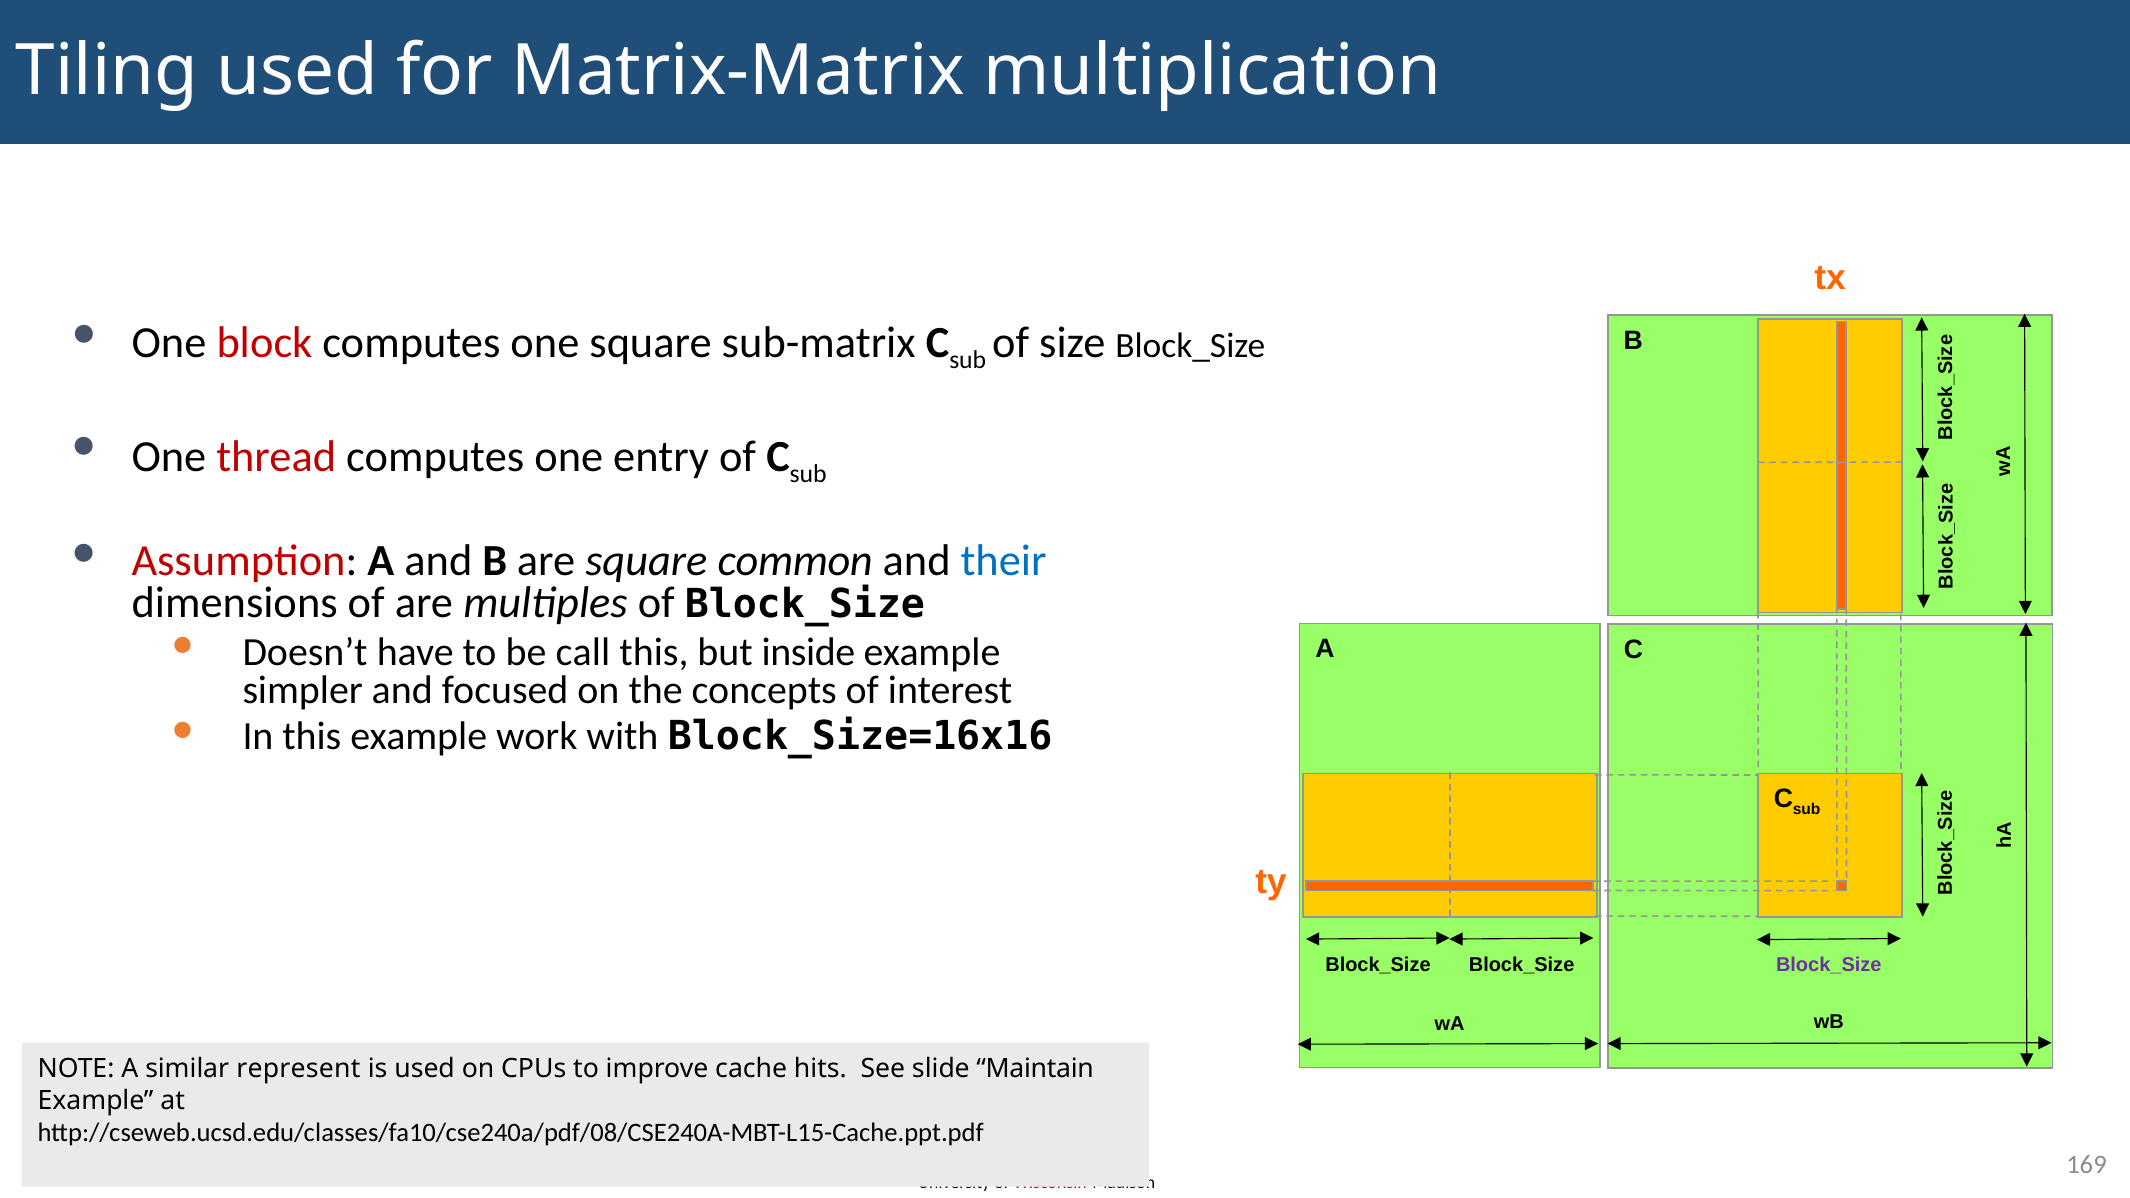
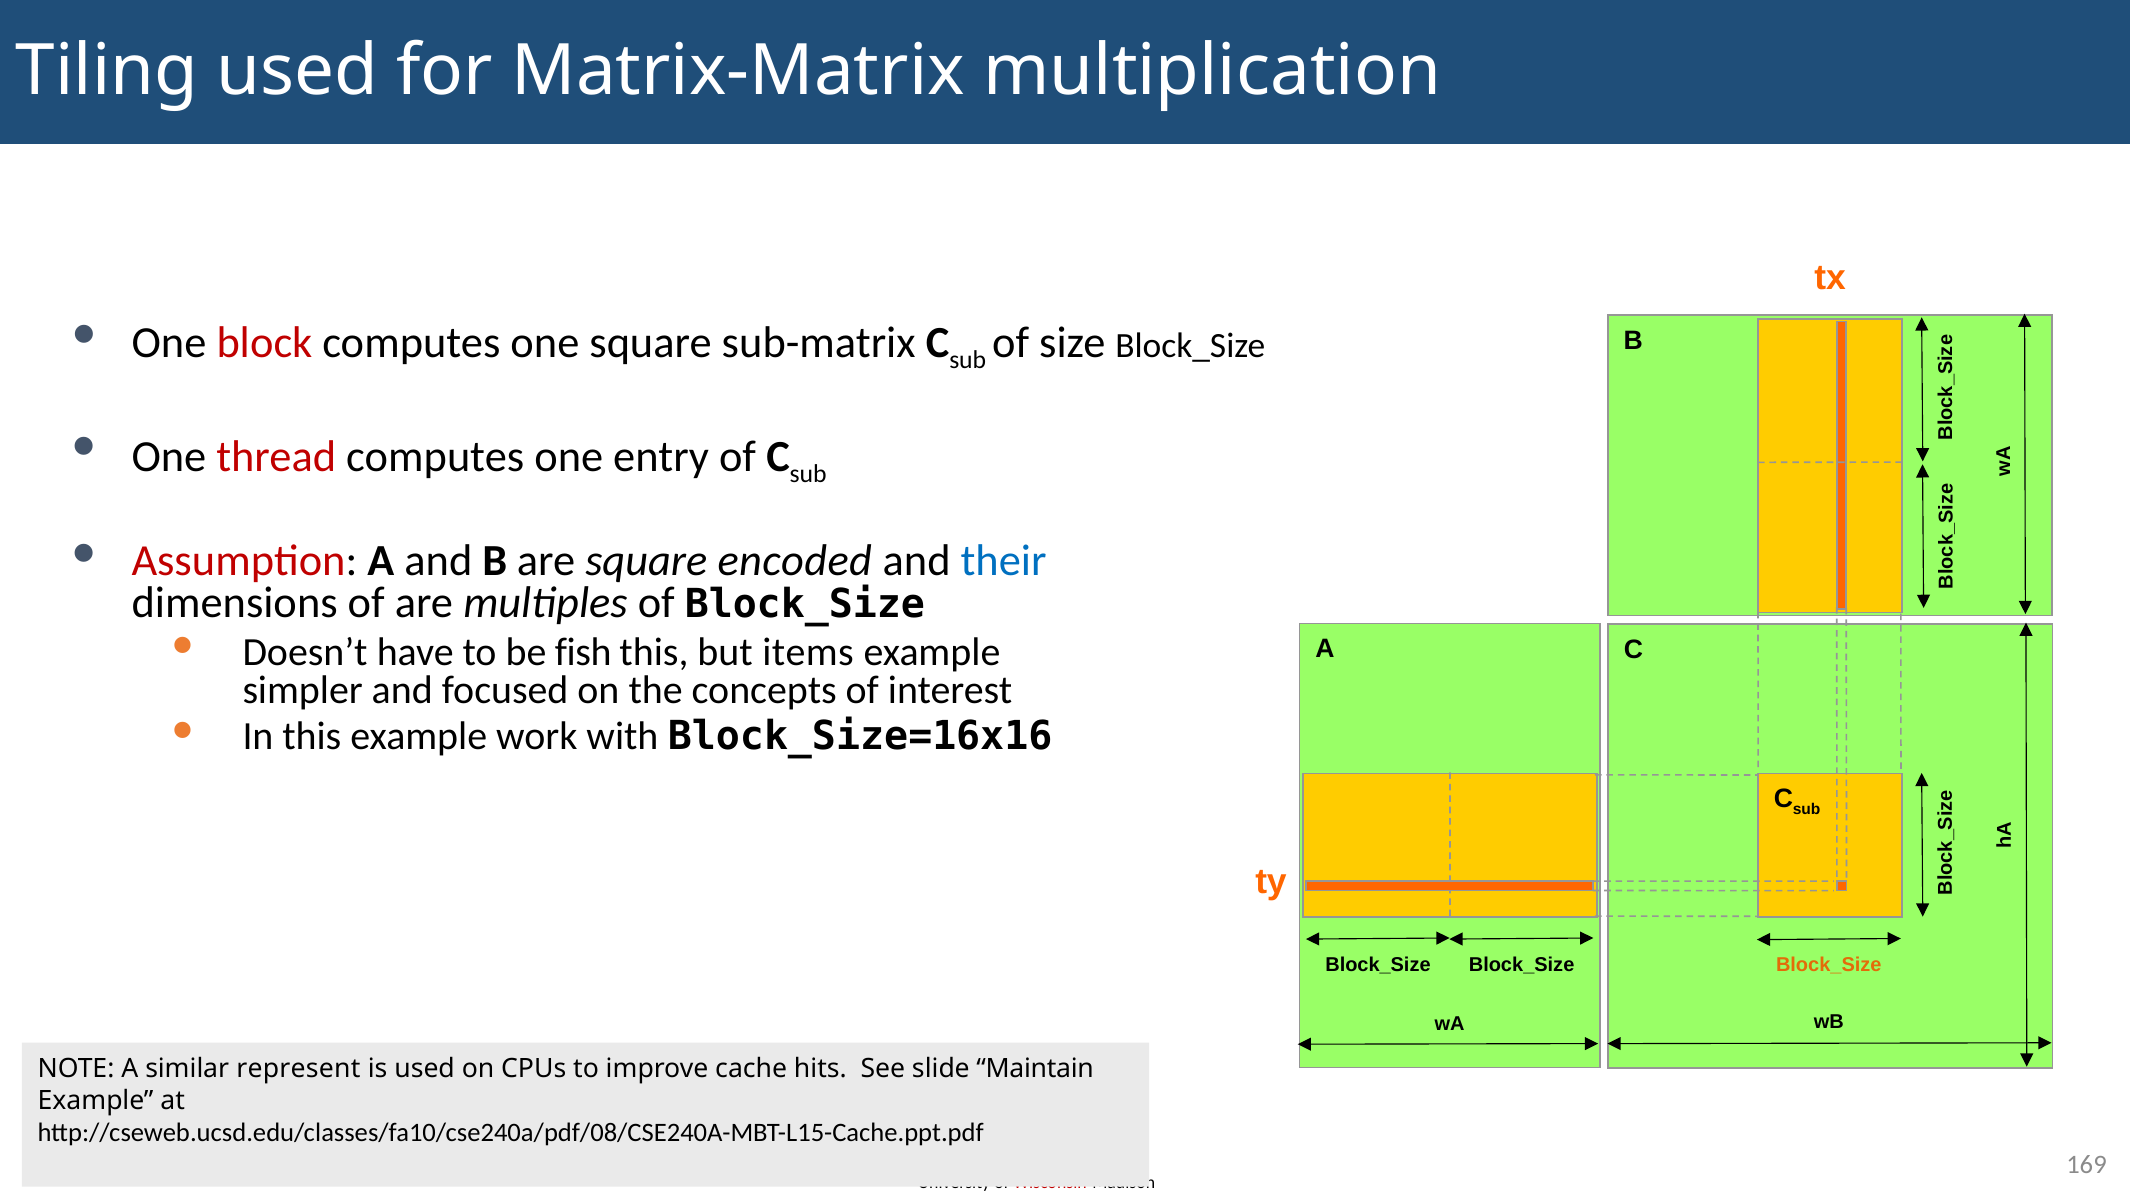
common: common -> encoded
call: call -> fish
inside: inside -> items
Block_Size at (1829, 965) colour: purple -> orange
